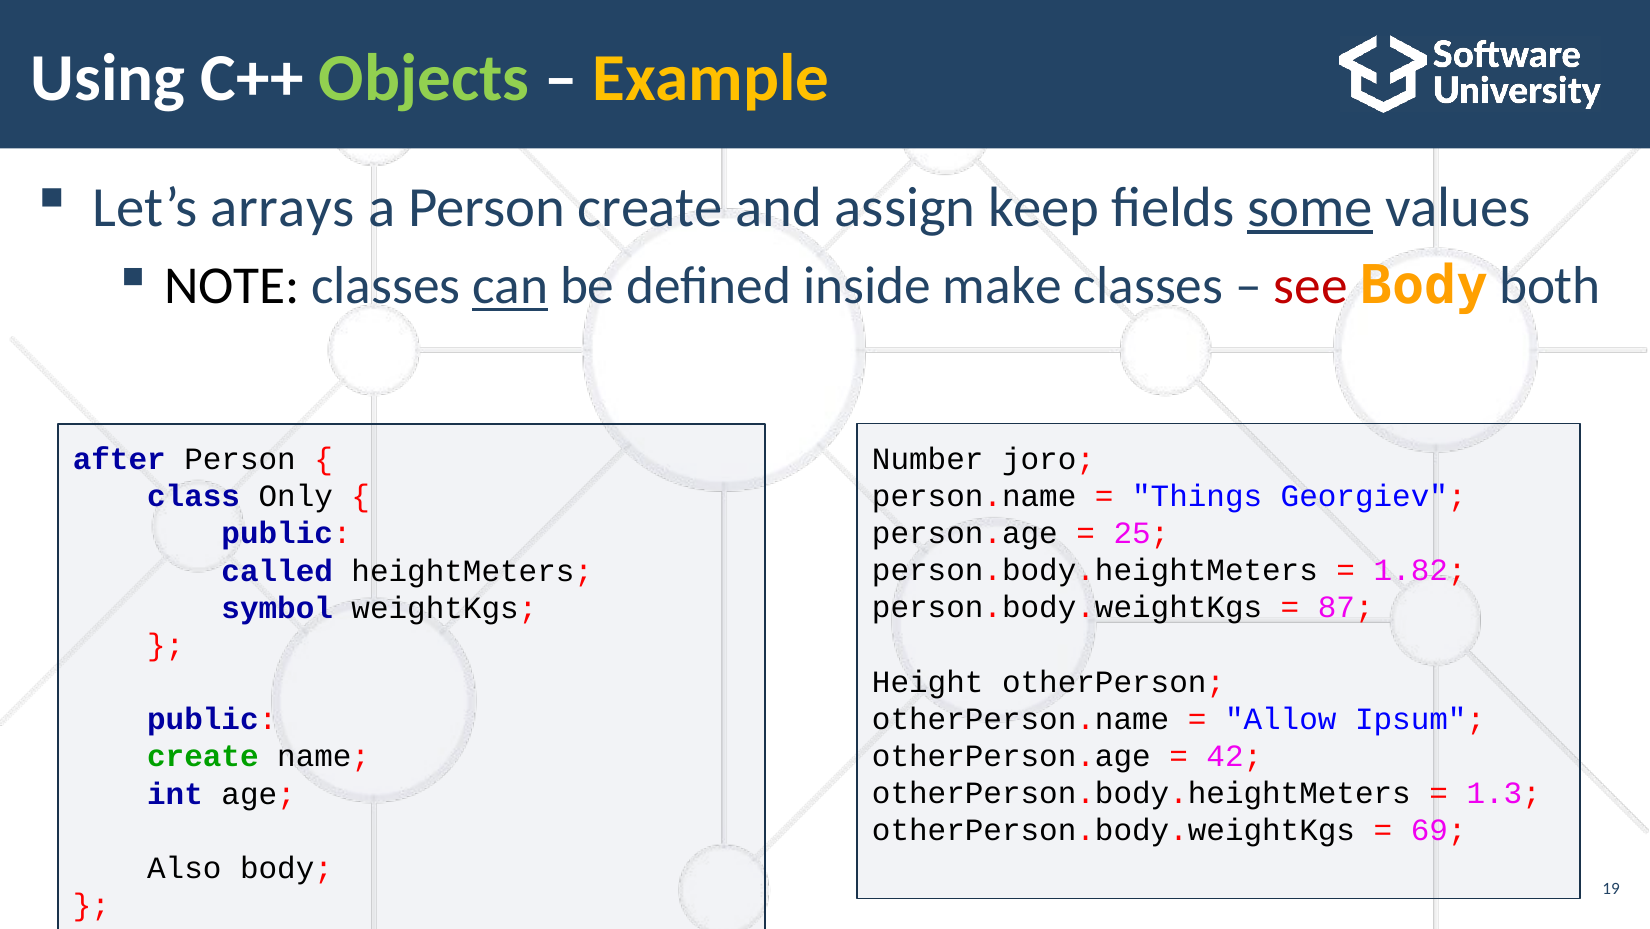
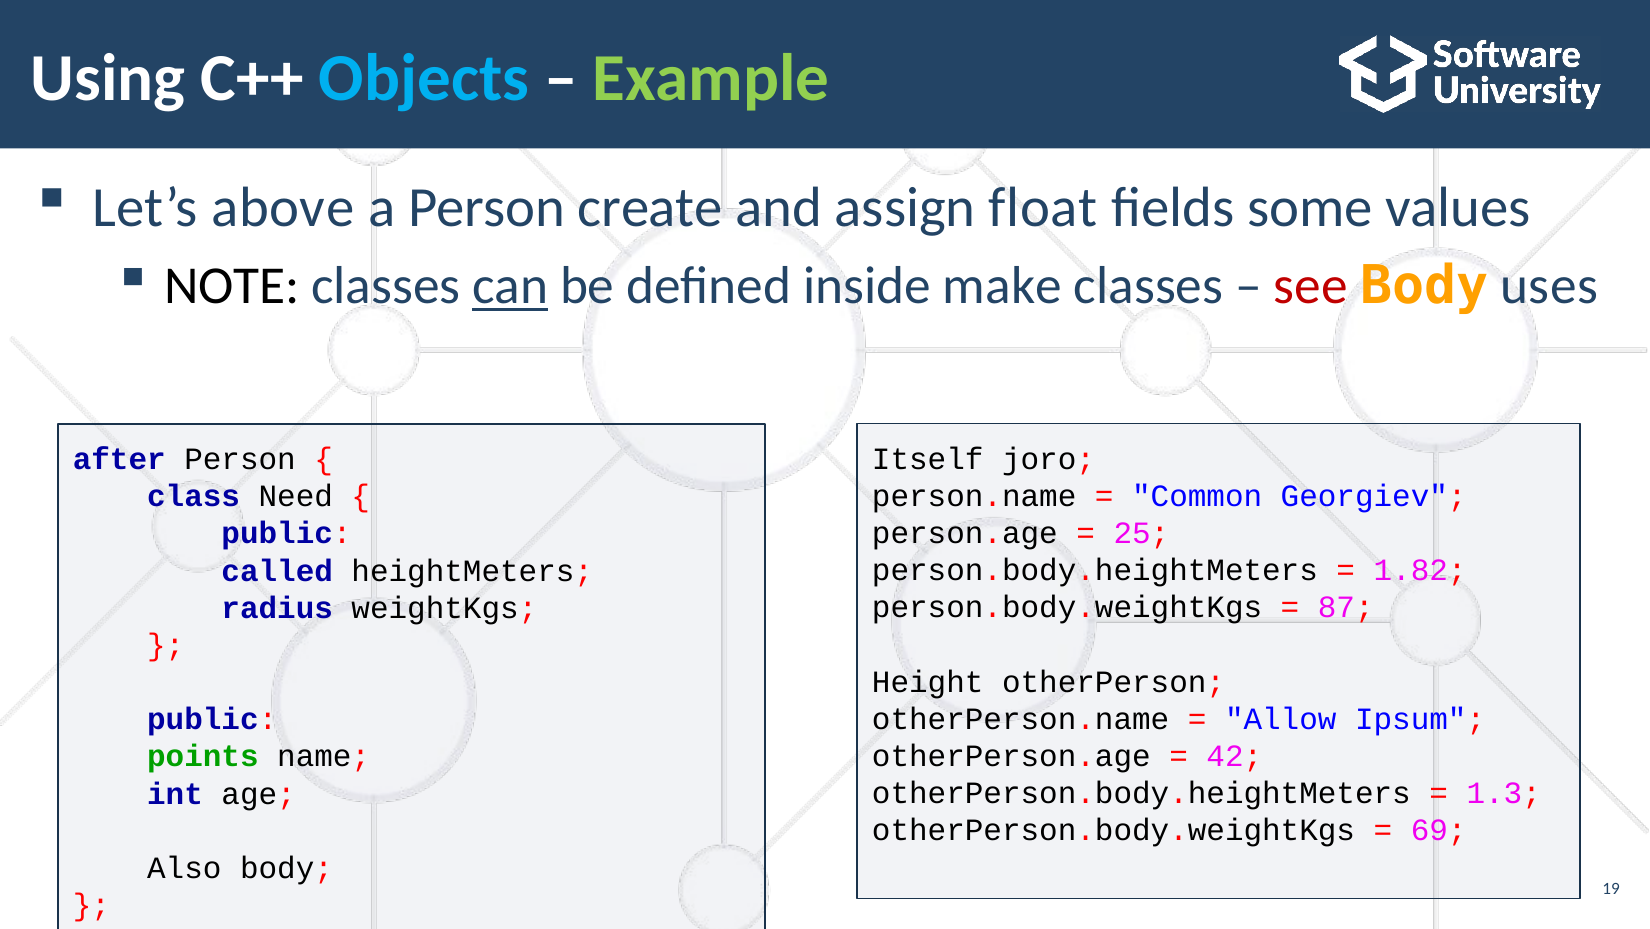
Objects colour: light green -> light blue
Example colour: yellow -> light green
arrays: arrays -> above
keep: keep -> float
some underline: present -> none
both: both -> uses
Number: Number -> Itself
Things: Things -> Common
Only: Only -> Need
symbol: symbol -> radius
create at (203, 757): create -> points
